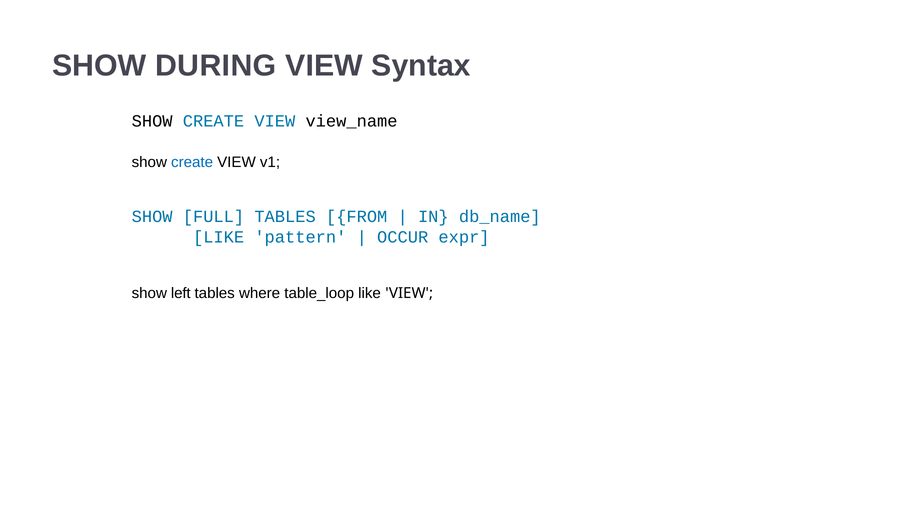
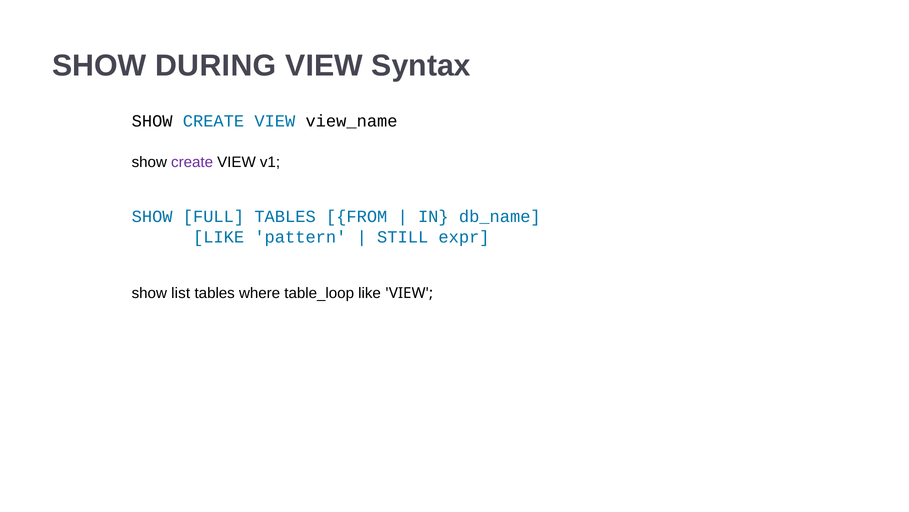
create at (192, 162) colour: blue -> purple
OCCUR: OCCUR -> STILL
left: left -> list
